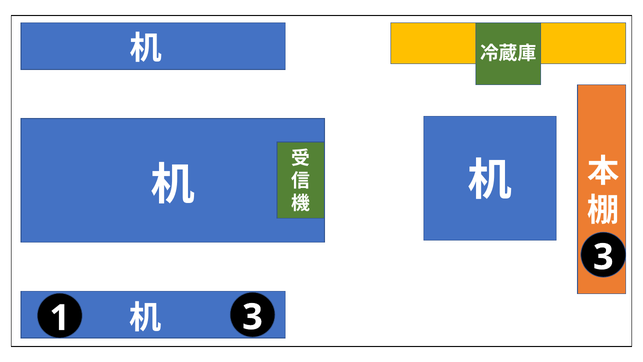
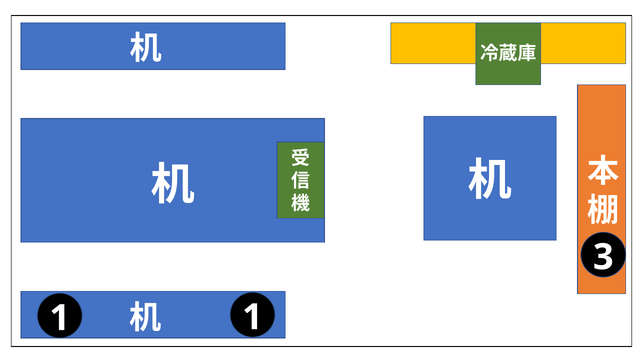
1 3: 3 -> 1
